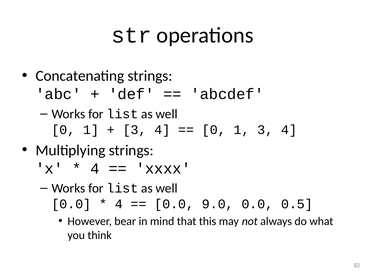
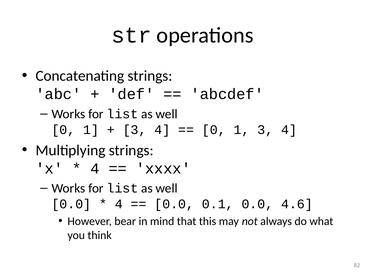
9.0: 9.0 -> 0.1
0.5: 0.5 -> 4.6
